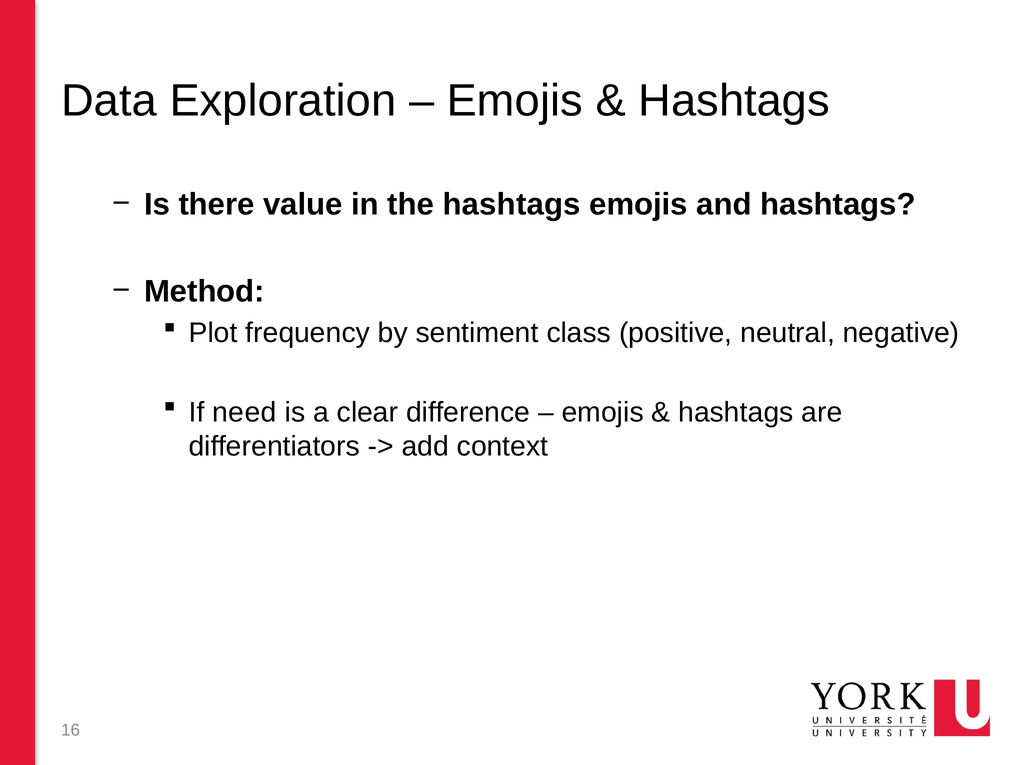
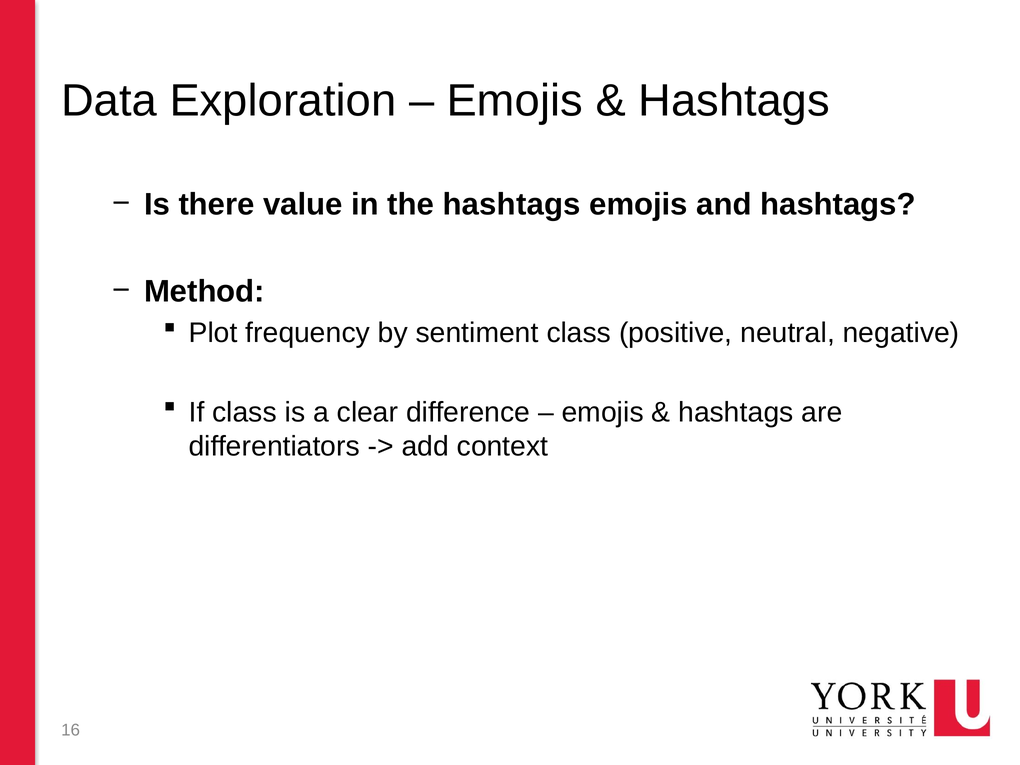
If need: need -> class
